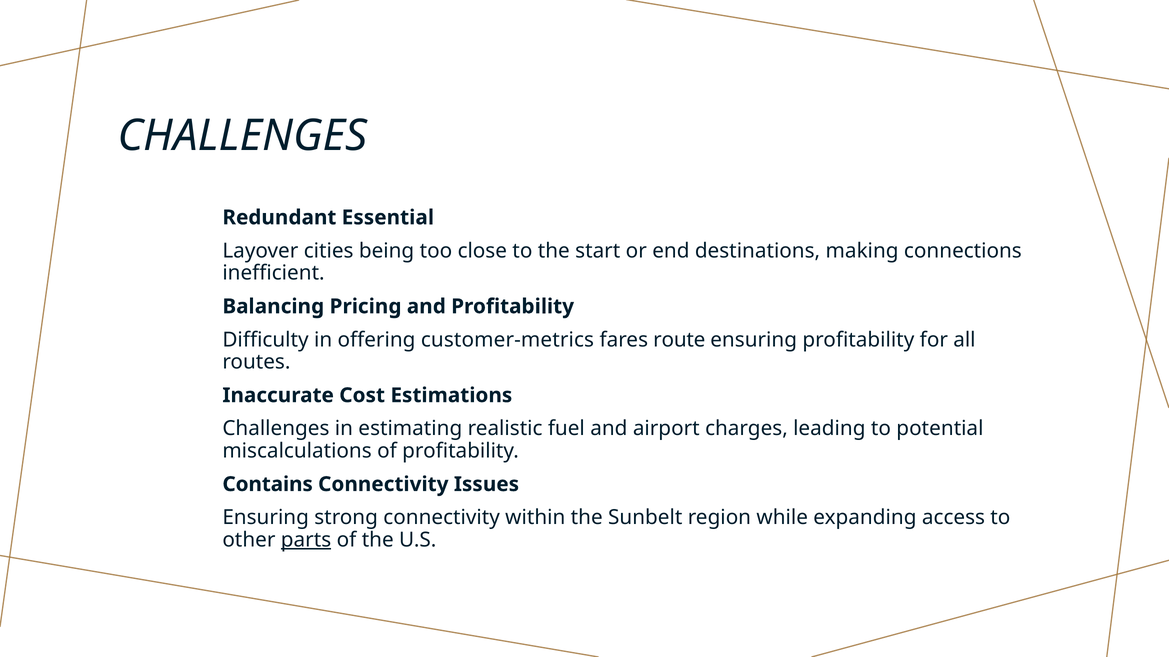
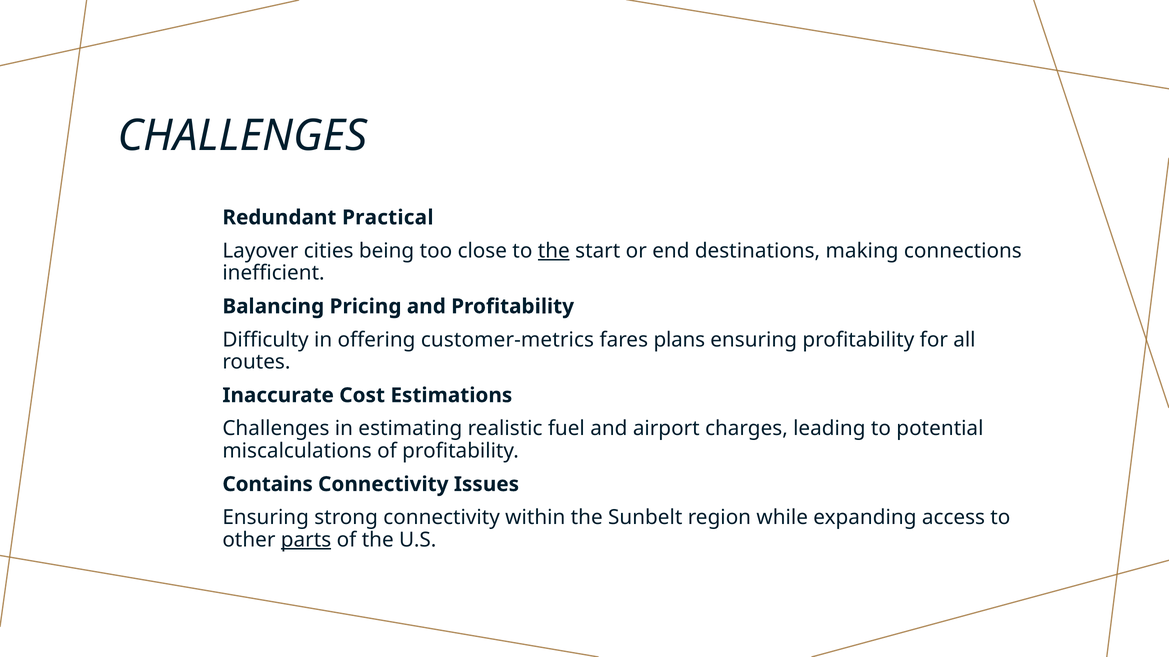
Essential: Essential -> Practical
the at (554, 251) underline: none -> present
route: route -> plans
